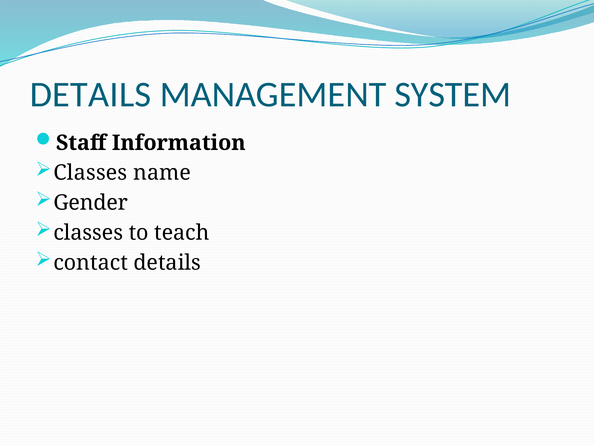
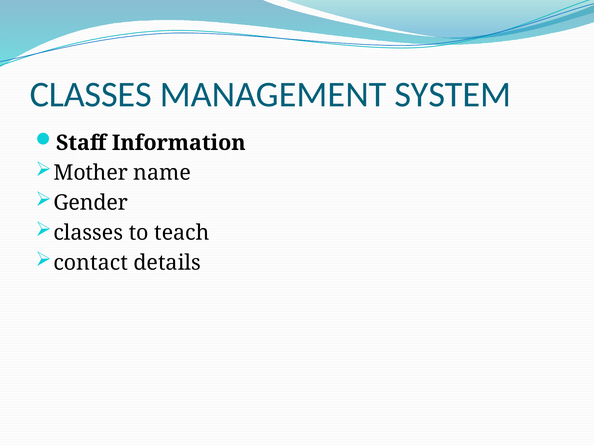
DETAILS at (90, 95): DETAILS -> CLASSES
Classes at (90, 173): Classes -> Mother
